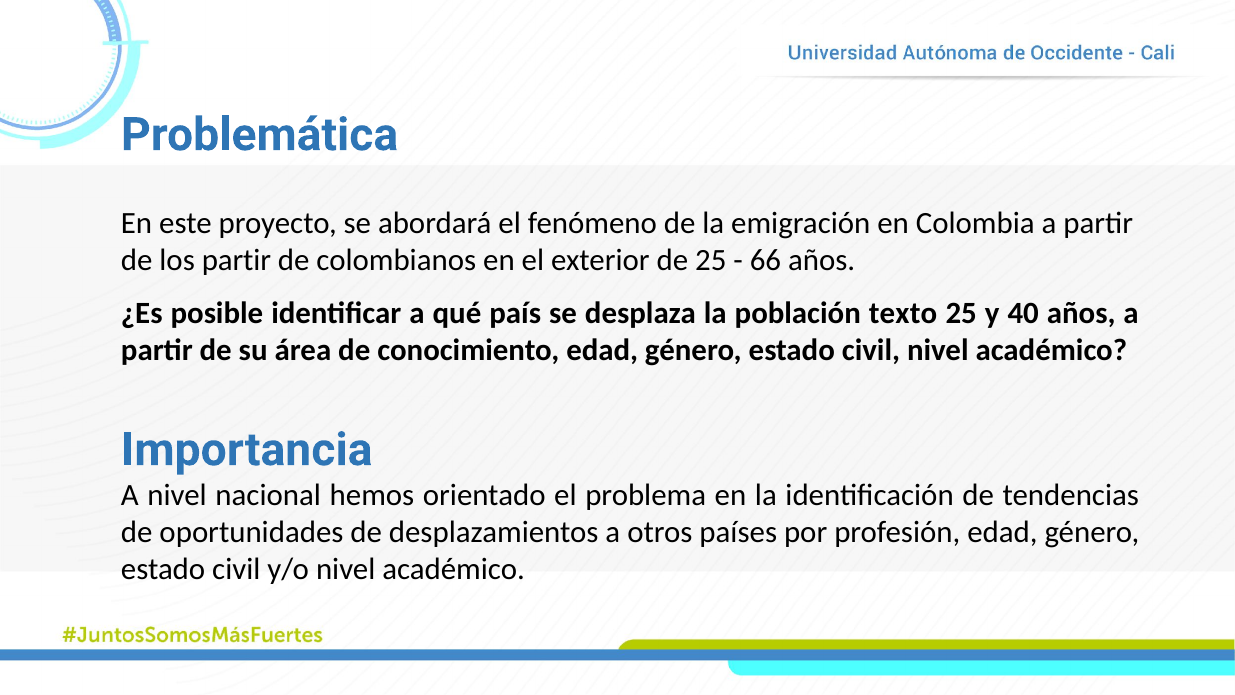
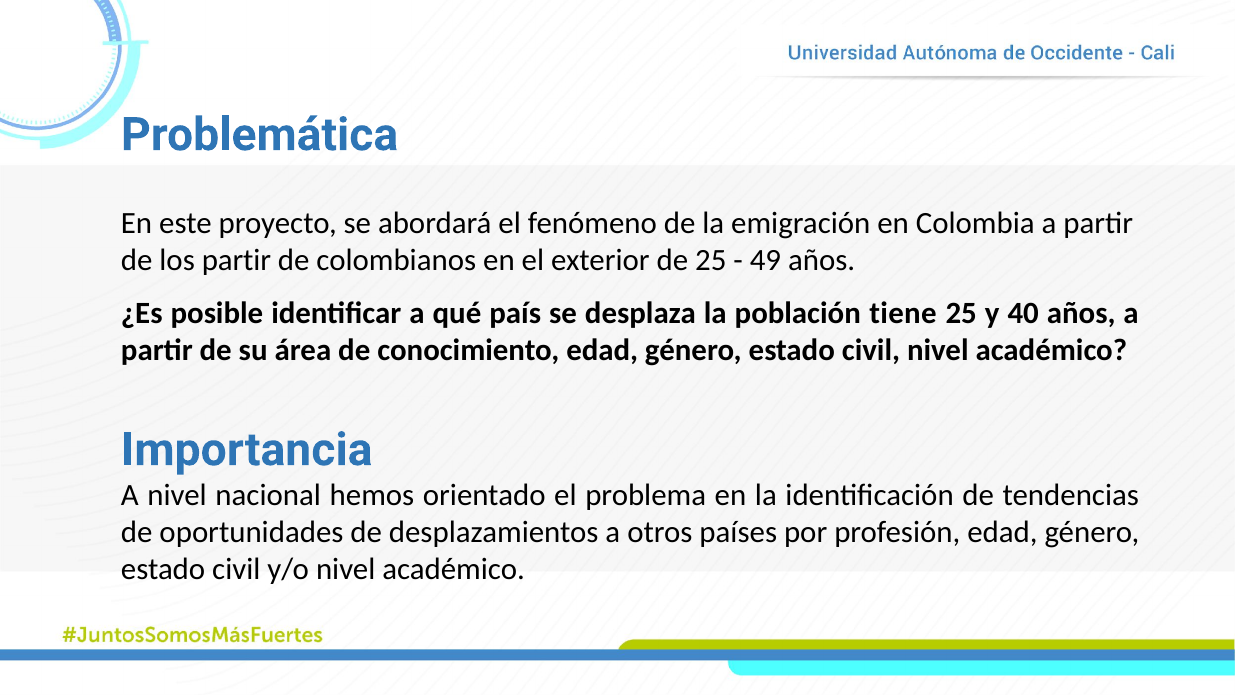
66: 66 -> 49
texto: texto -> tiene
